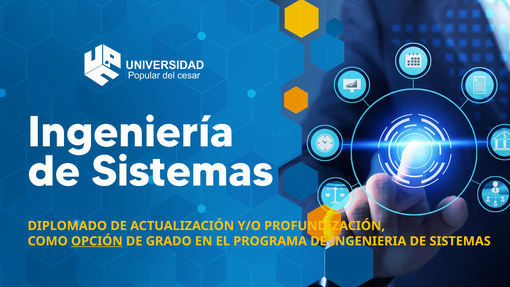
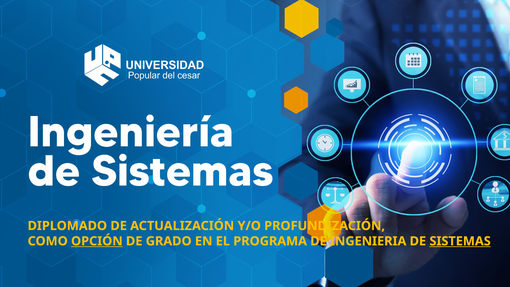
SISTEMAS underline: none -> present
